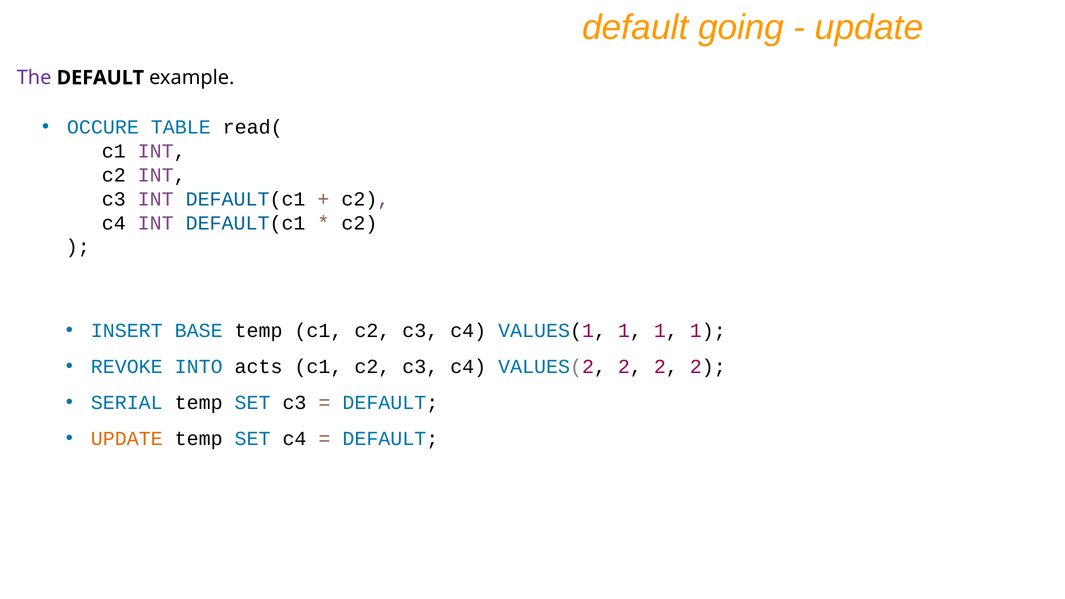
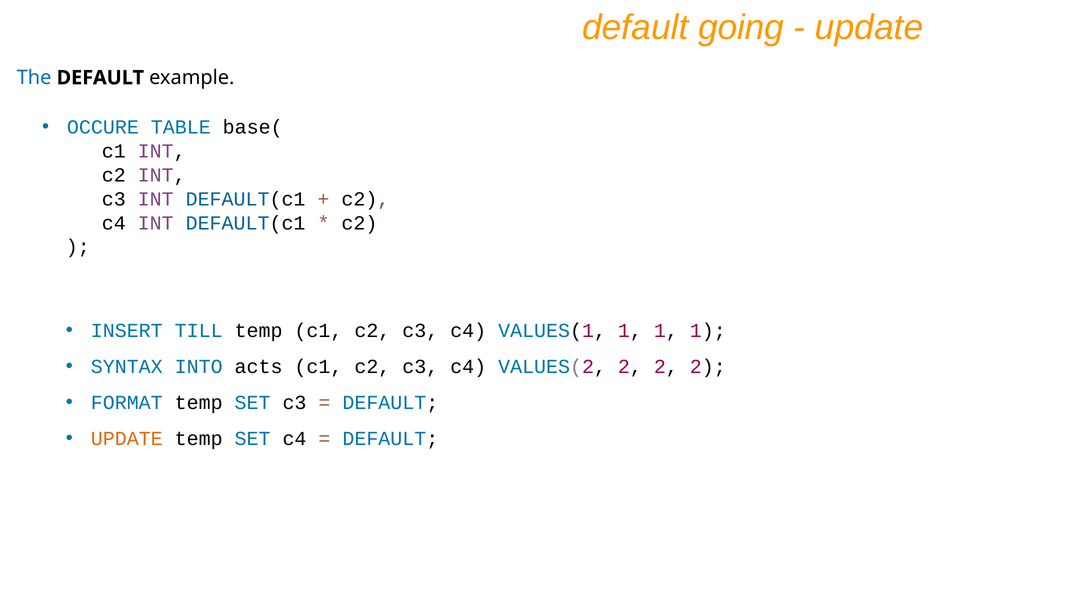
The colour: purple -> blue
read(: read( -> base(
BASE: BASE -> TILL
REVOKE: REVOKE -> SYNTAX
SERIAL: SERIAL -> FORMAT
